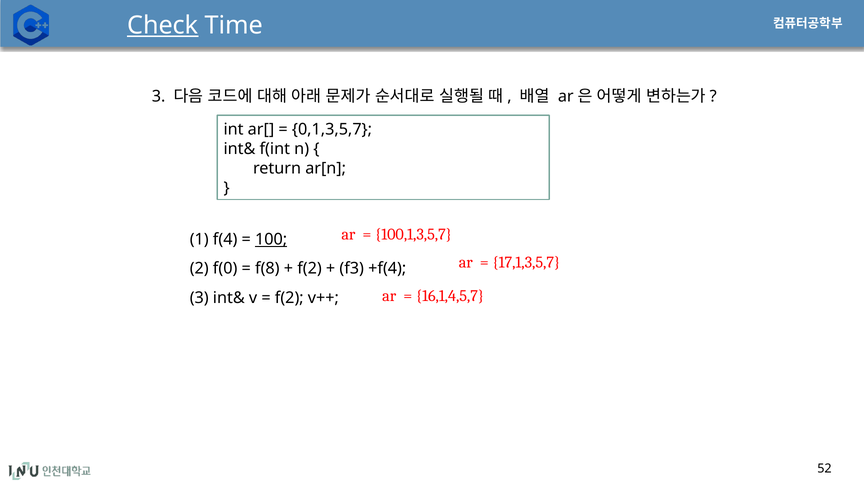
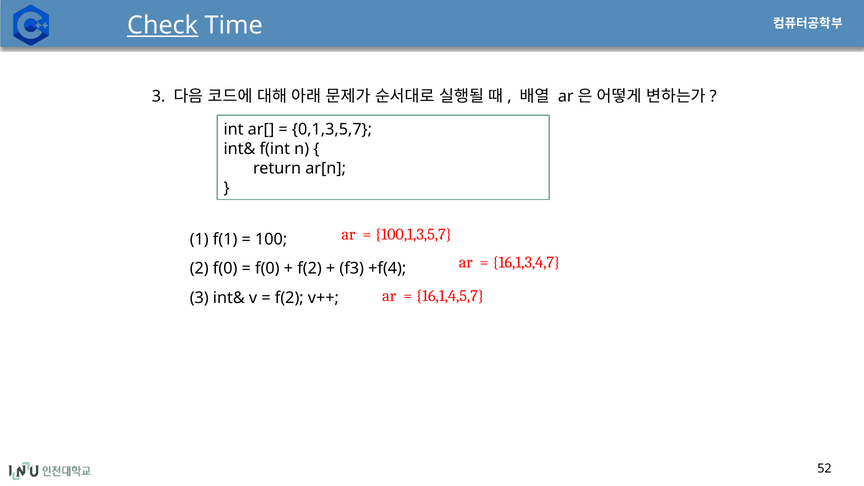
f(4: f(4 -> f(1
100 underline: present -> none
17,1,3,5,7: 17,1,3,5,7 -> 16,1,3,4,7
f(8 at (267, 269): f(8 -> f(0
